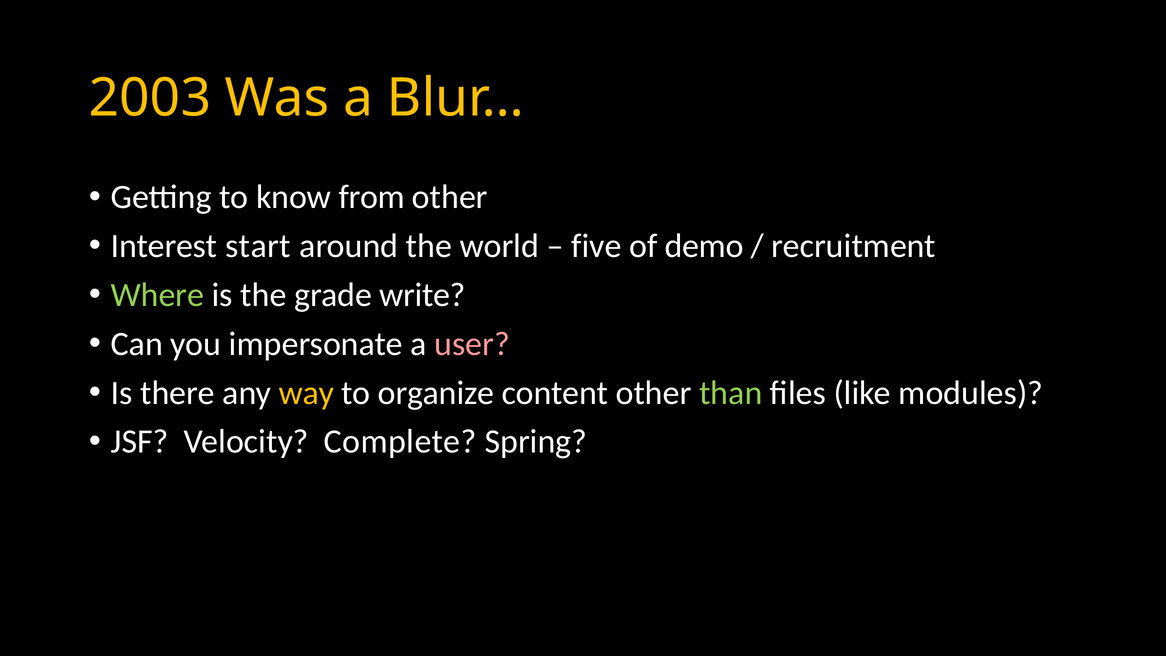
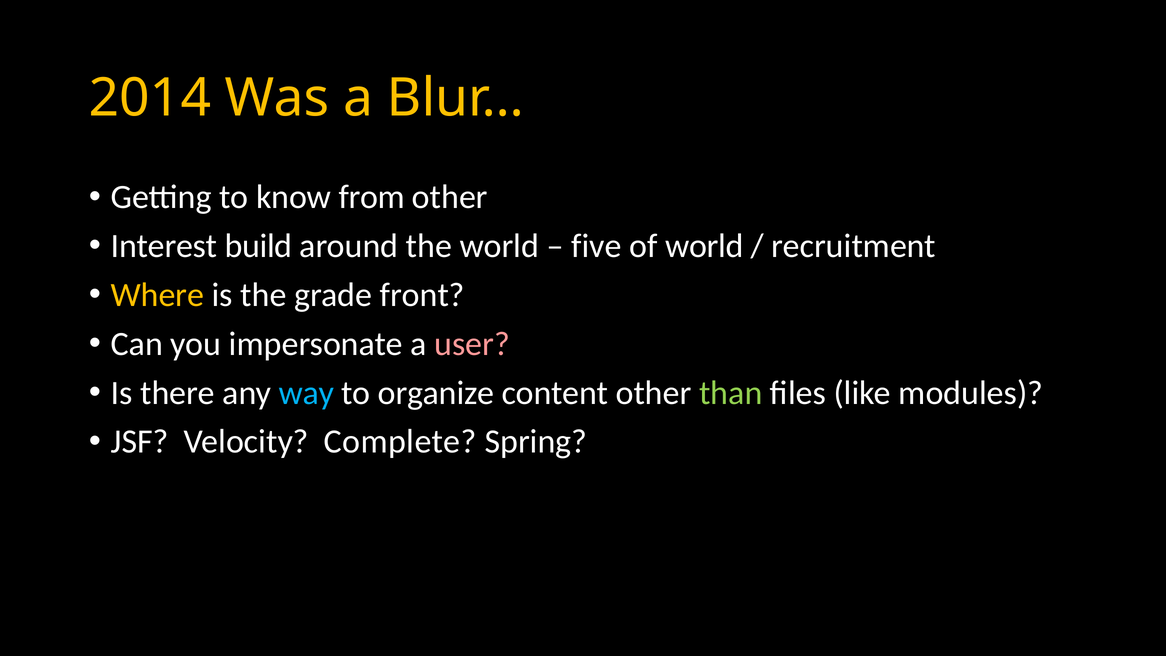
2003: 2003 -> 2014
start: start -> build
of demo: demo -> world
Where colour: light green -> yellow
write: write -> front
way colour: yellow -> light blue
